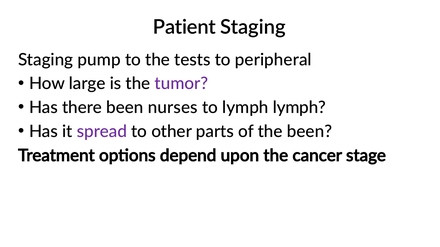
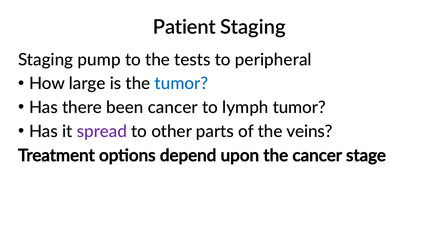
tumor at (181, 84) colour: purple -> blue
been nurses: nurses -> cancer
lymph lymph: lymph -> tumor
the been: been -> veins
